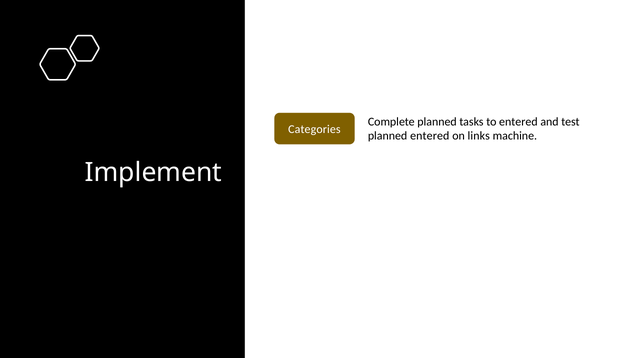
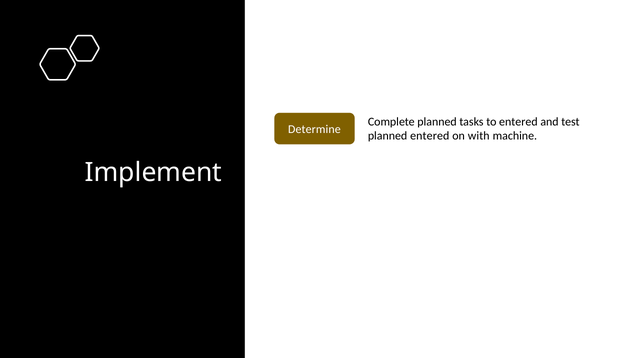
Categories: Categories -> Determine
links: links -> with
